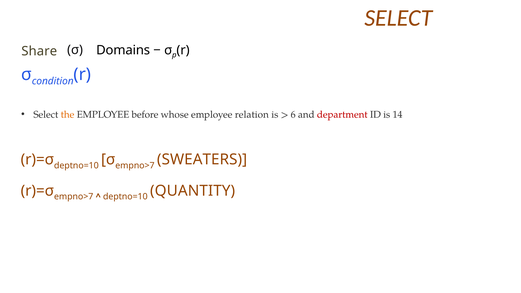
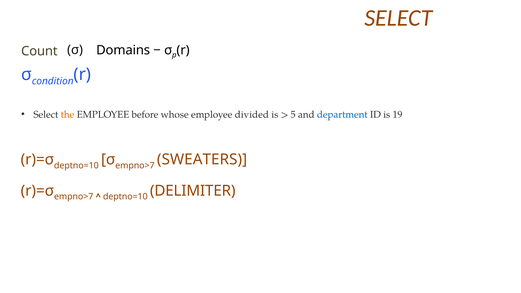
Share: Share -> Count
relation: relation -> divided
6: 6 -> 5
department colour: red -> blue
14: 14 -> 19
QUANTITY: QUANTITY -> DELIMITER
